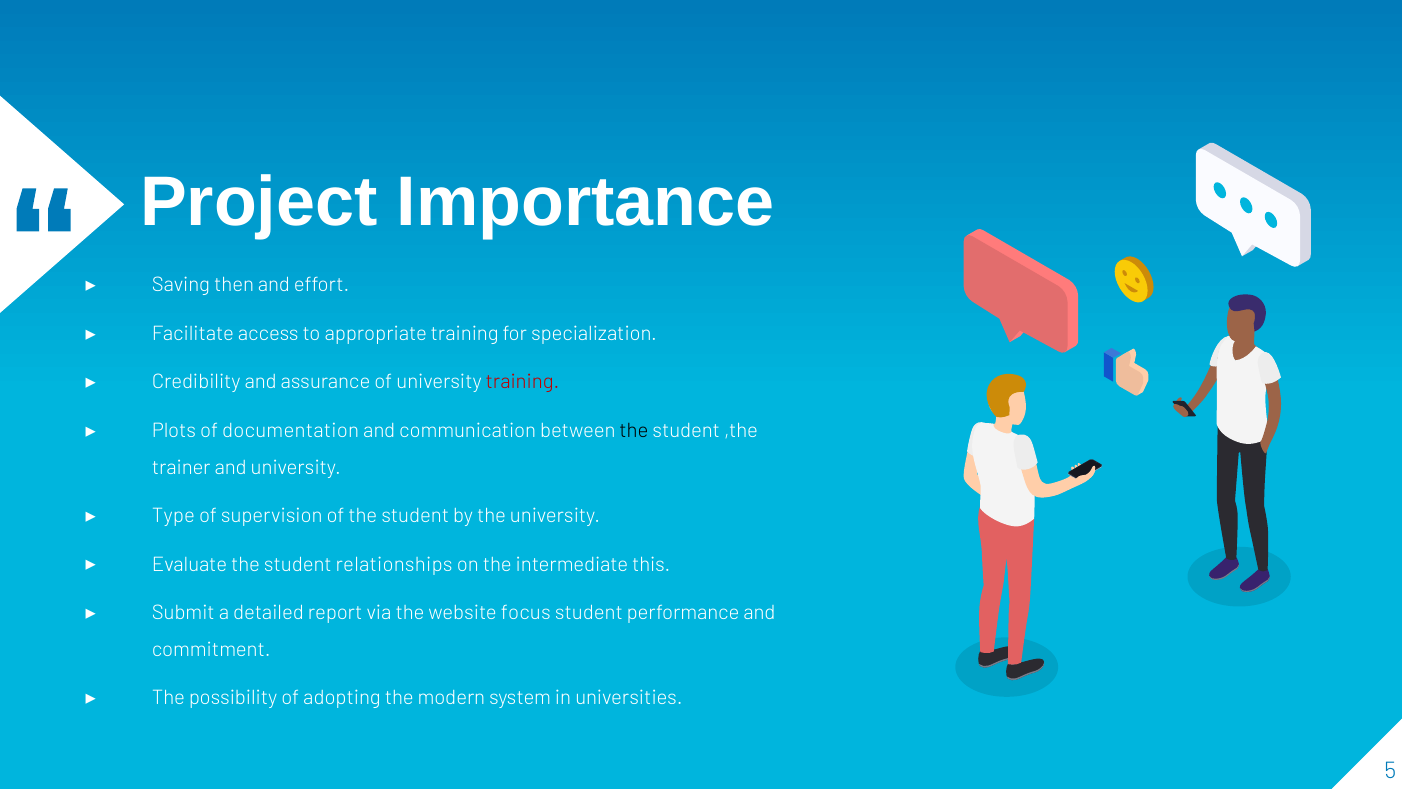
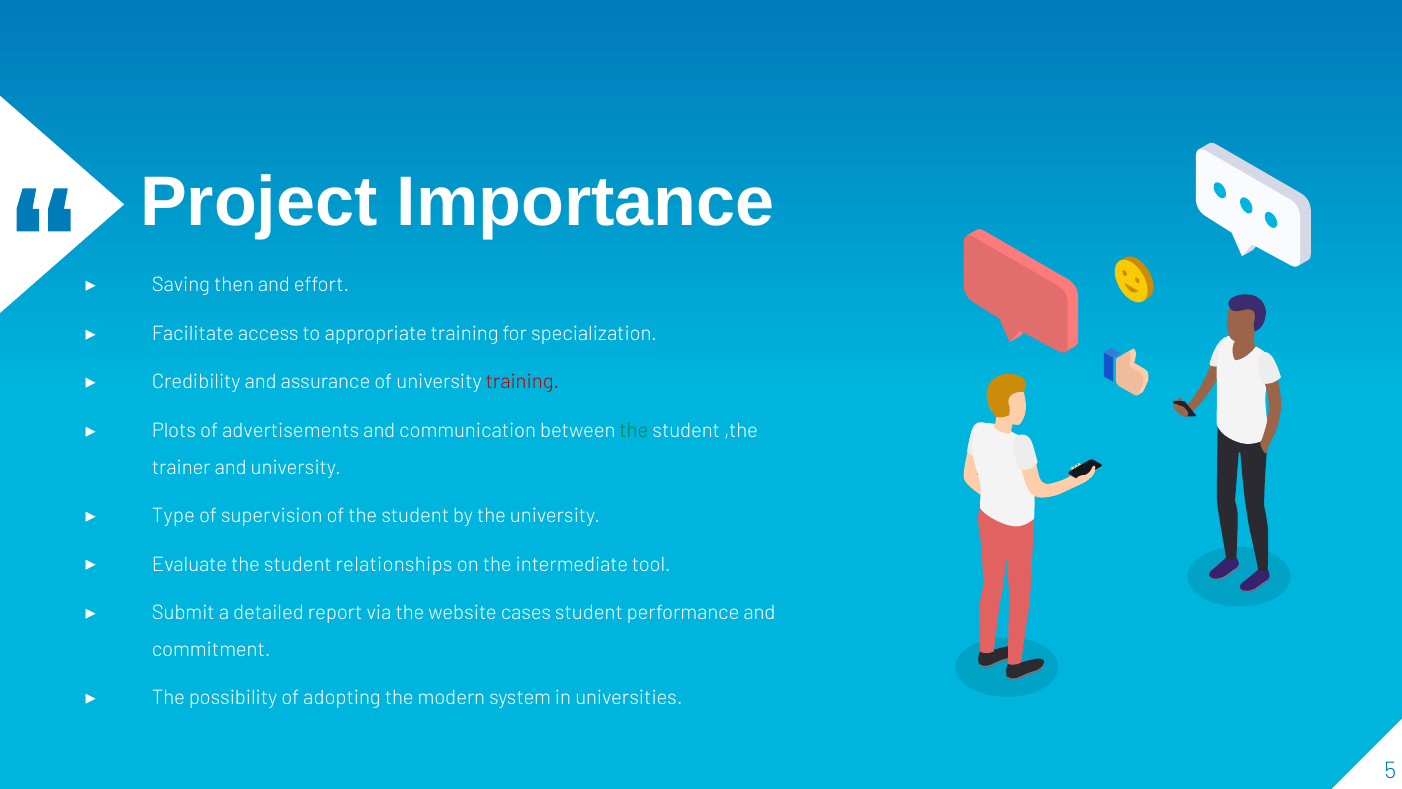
documentation: documentation -> advertisements
the at (634, 430) colour: black -> green
this: this -> tool
focus: focus -> cases
